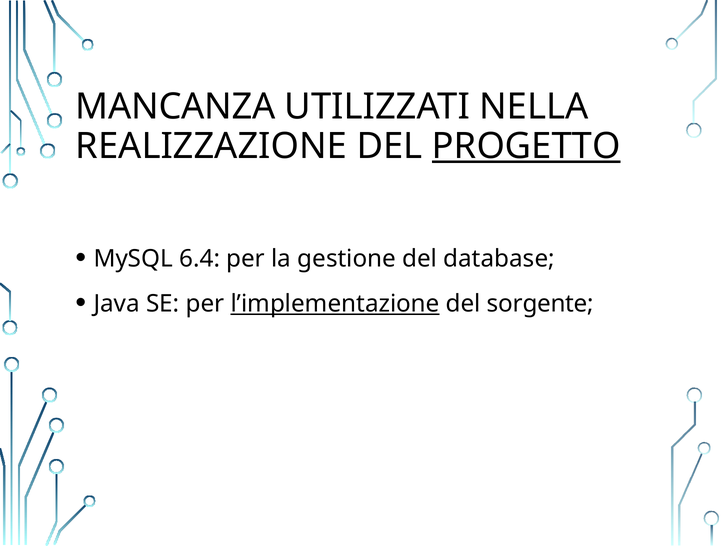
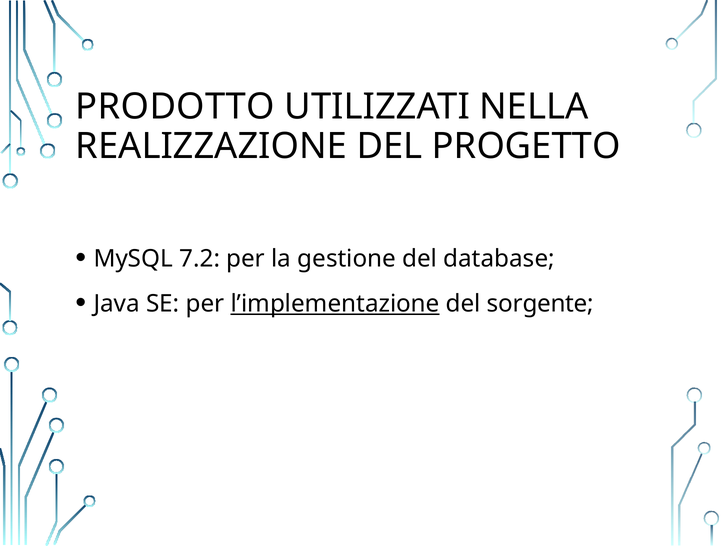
MANCANZA: MANCANZA -> PRODOTTO
PROGETTO underline: present -> none
6.4: 6.4 -> 7.2
